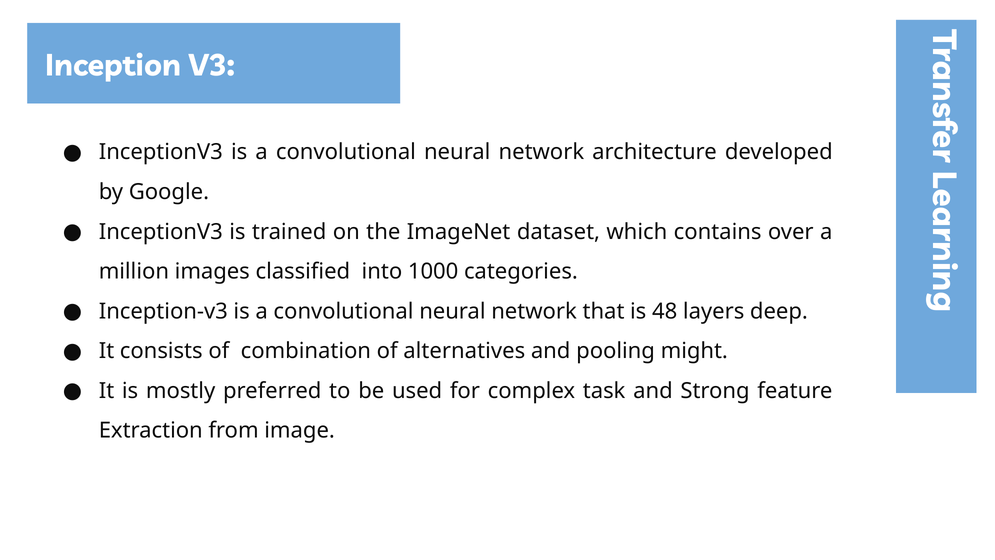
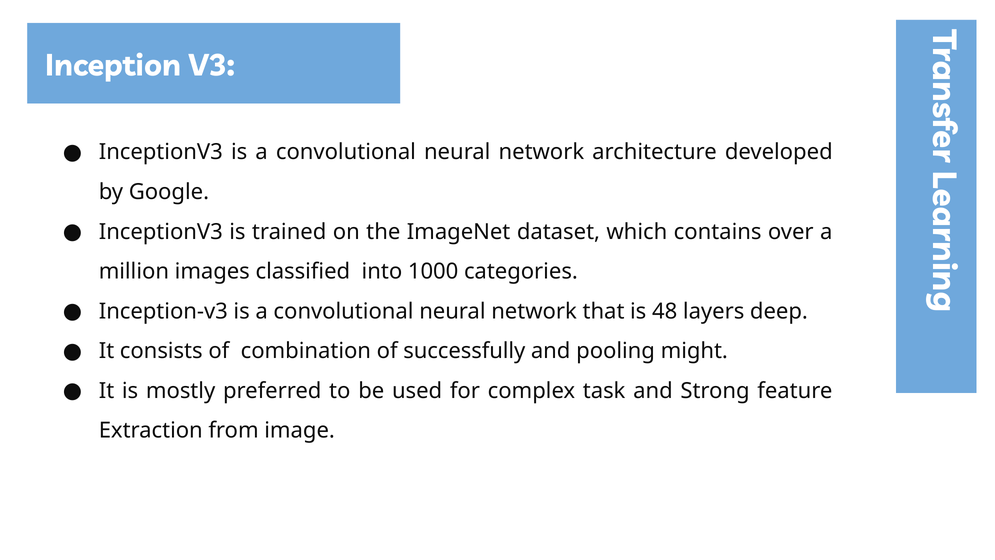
alternatives: alternatives -> successfully
